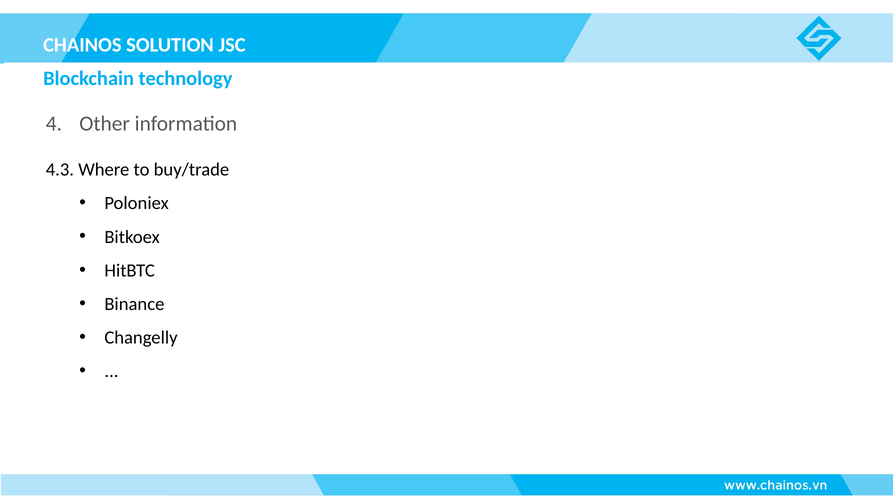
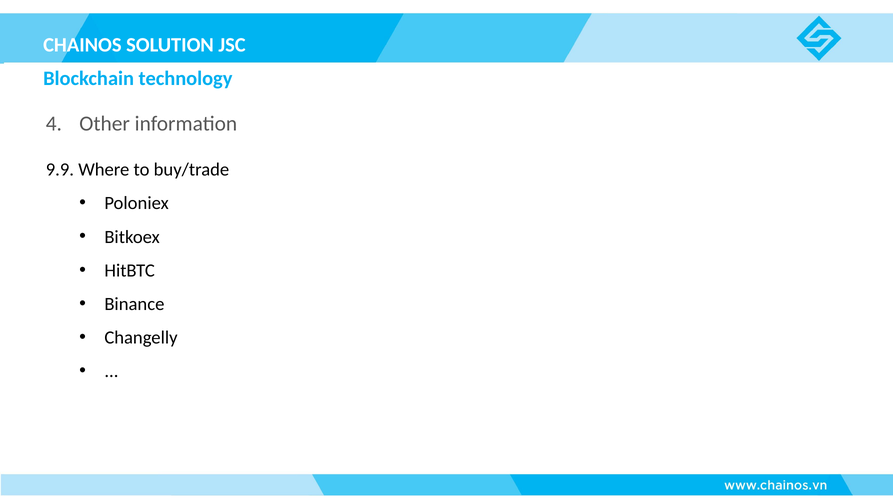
4.3: 4.3 -> 9.9
